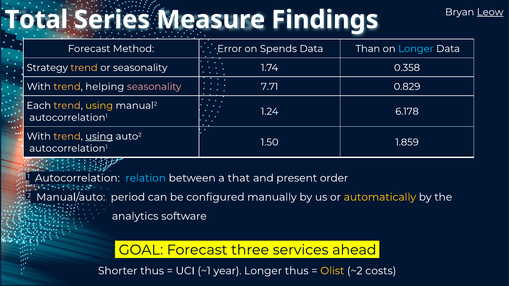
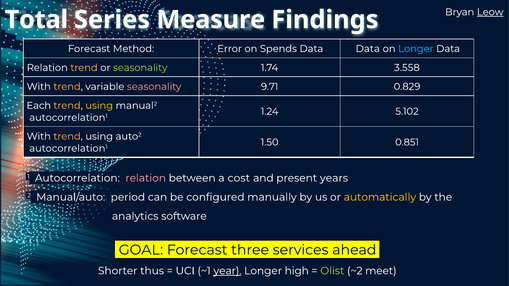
Data Than: Than -> Data
Strategy at (47, 68): Strategy -> Relation
seasonality at (140, 68) colour: white -> light green
0.358: 0.358 -> 3.558
helping: helping -> variable
7.71: 7.71 -> 9.71
6.178: 6.178 -> 5.102
using at (99, 136) underline: present -> none
1.859: 1.859 -> 0.851
relation at (146, 178) colour: light blue -> pink
that: that -> cost
order: order -> years
year underline: none -> present
Longer thus: thus -> high
Olist colour: yellow -> light green
costs: costs -> meet
